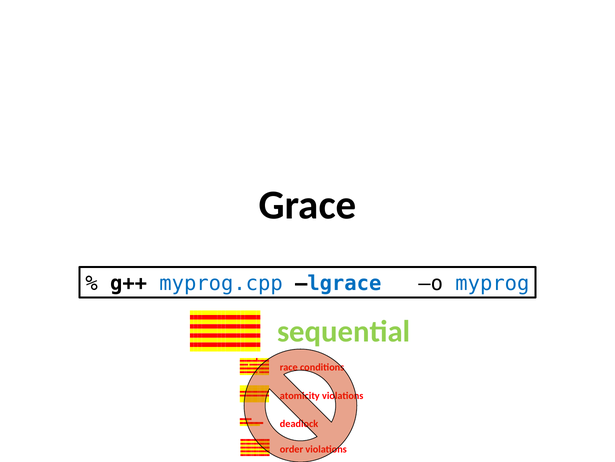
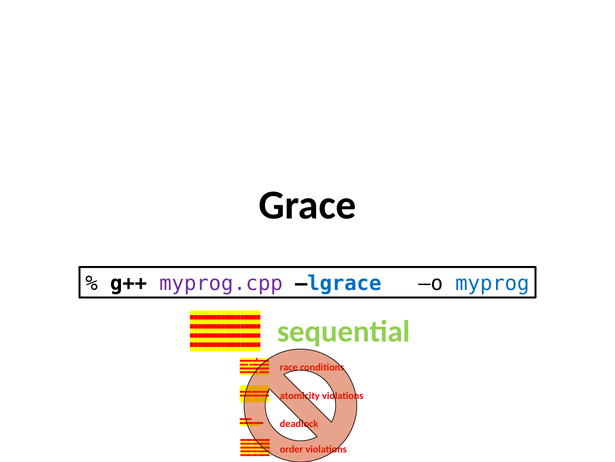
myprog.cpp colour: blue -> purple
